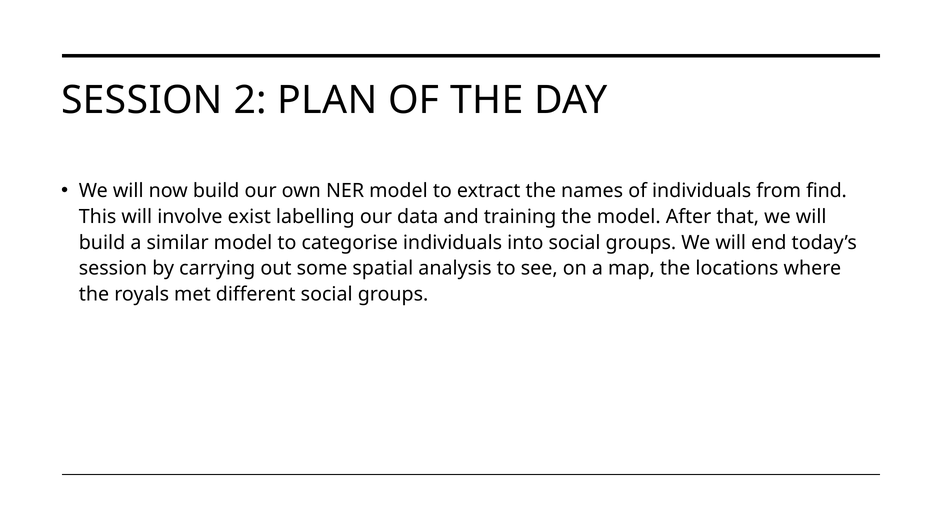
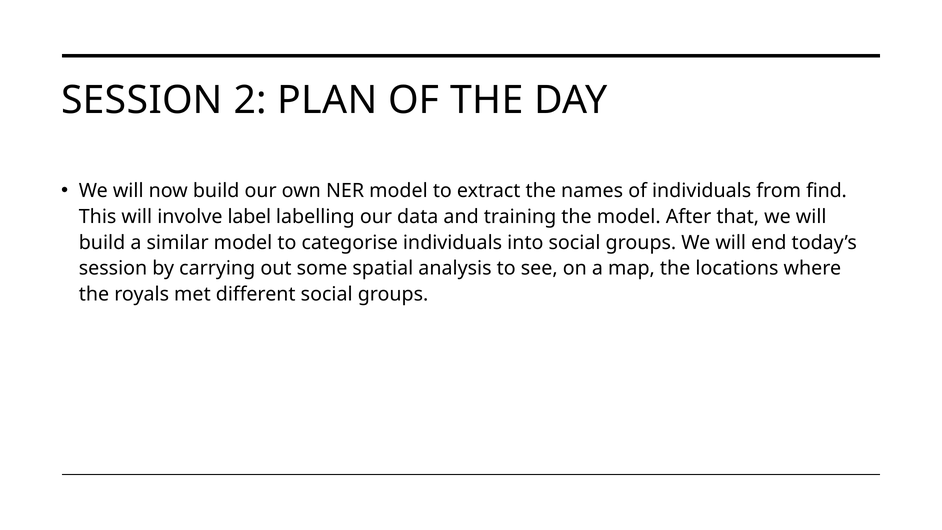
exist: exist -> label
